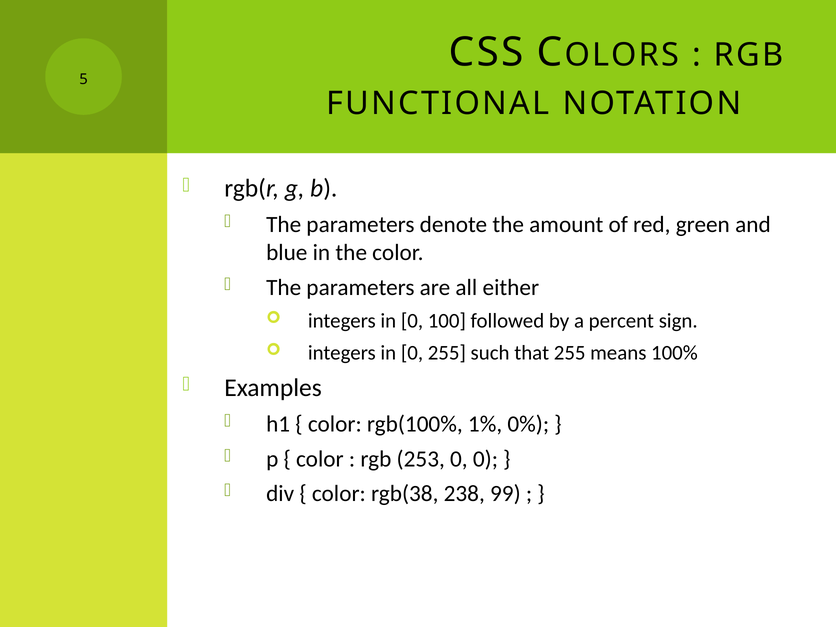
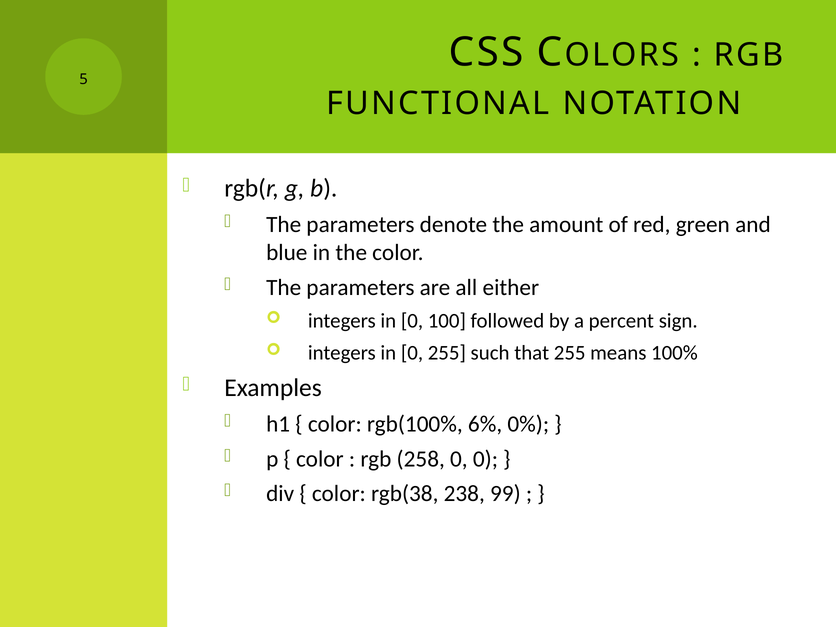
1%: 1% -> 6%
253: 253 -> 258
